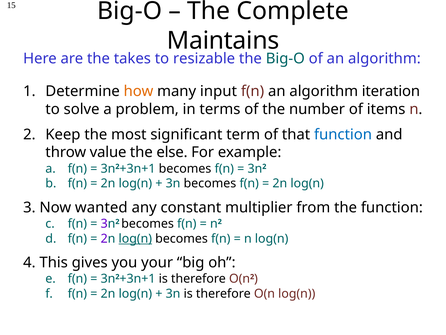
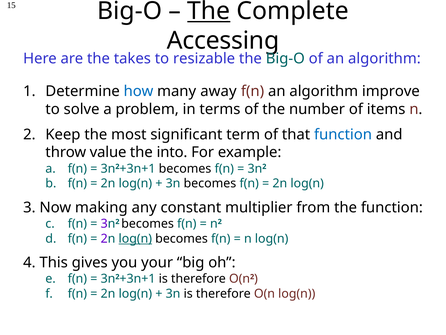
The at (209, 11) underline: none -> present
Maintains: Maintains -> Accessing
how colour: orange -> blue
input: input -> away
iteration: iteration -> improve
else: else -> into
wanted: wanted -> making
